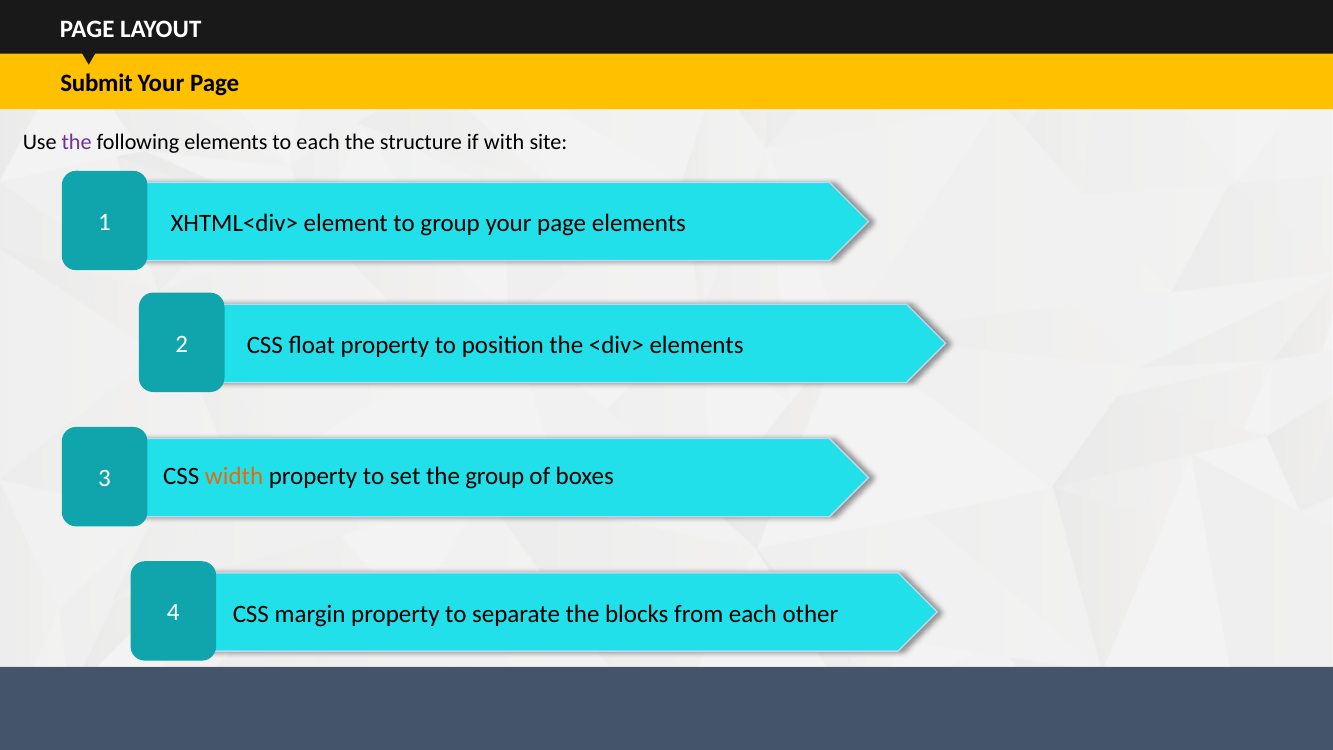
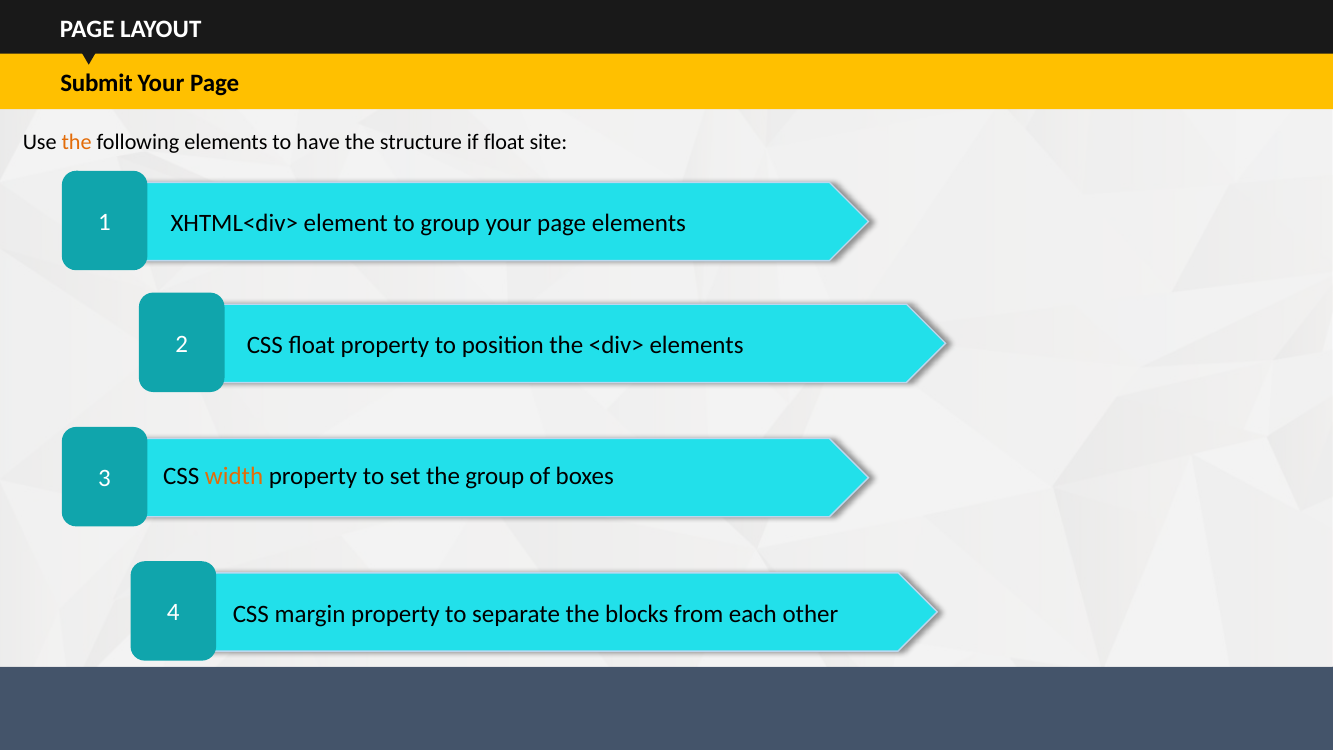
the at (77, 142) colour: purple -> orange
to each: each -> have
if with: with -> float
